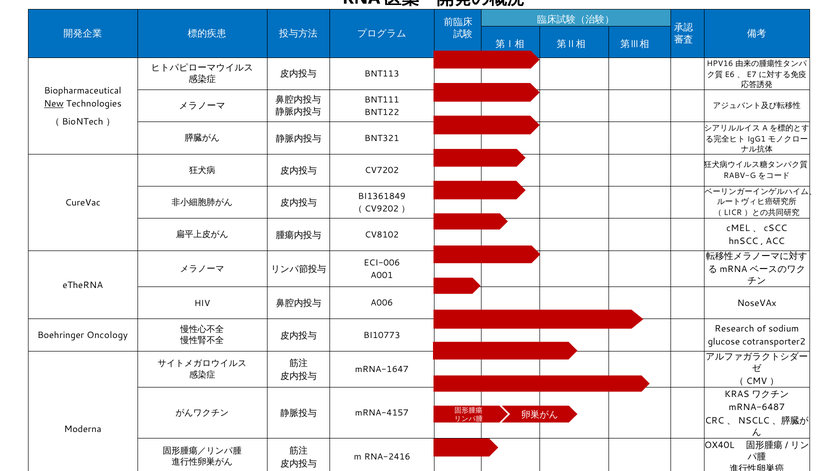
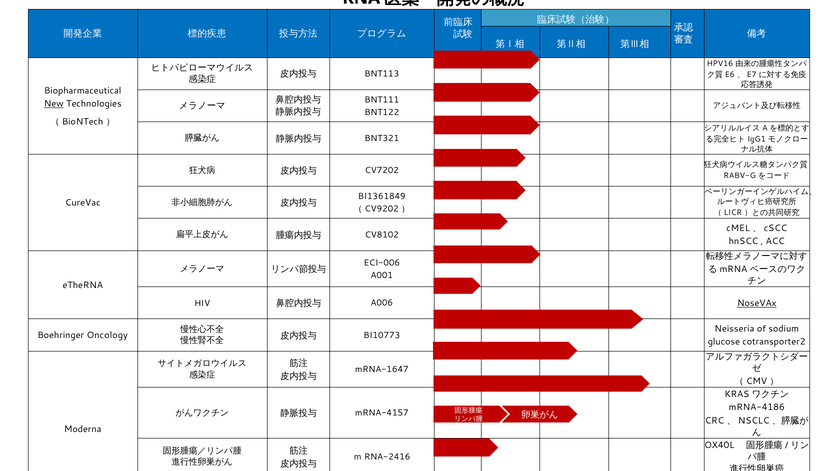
NoseVAx underline: none -> present
Research: Research -> Neisseria
mRNA-6487: mRNA-6487 -> mRNA-4186
